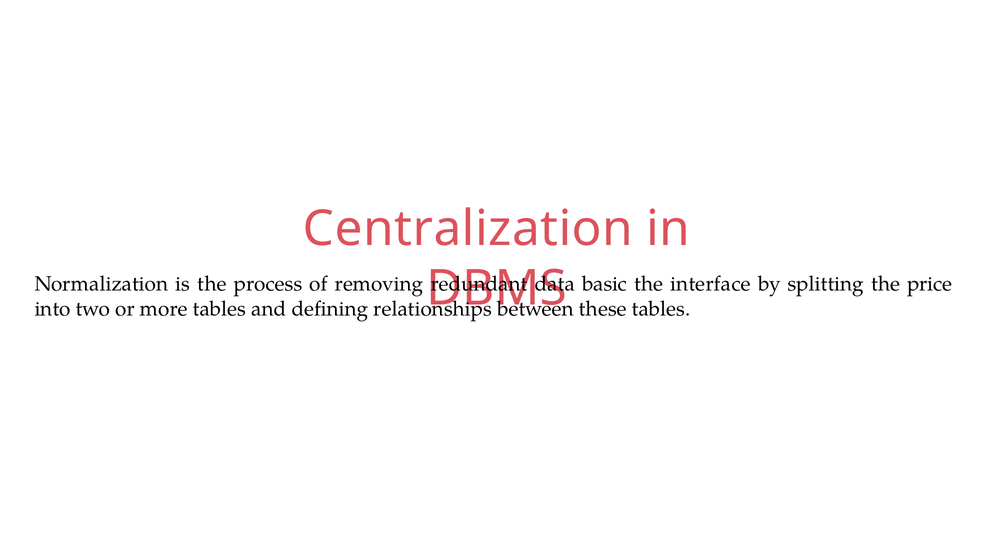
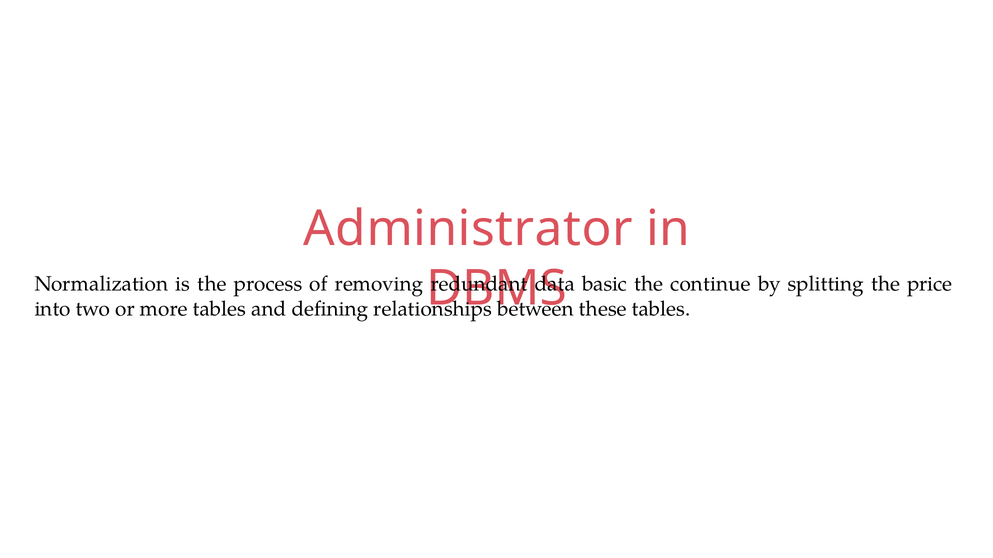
Centralization: Centralization -> Administrator
interface: interface -> continue
